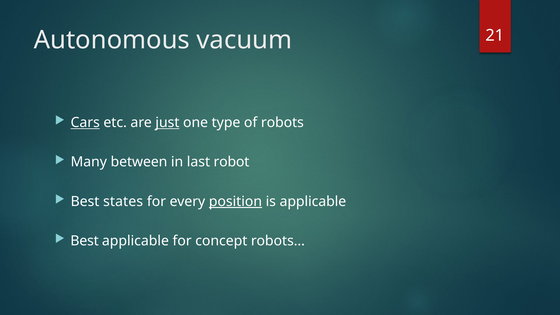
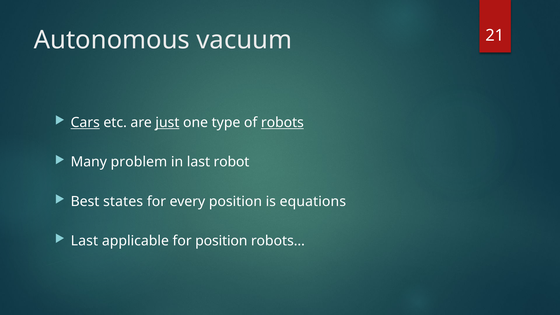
robots underline: none -> present
between: between -> problem
position at (235, 201) underline: present -> none
is applicable: applicable -> equations
Best at (85, 241): Best -> Last
for concept: concept -> position
